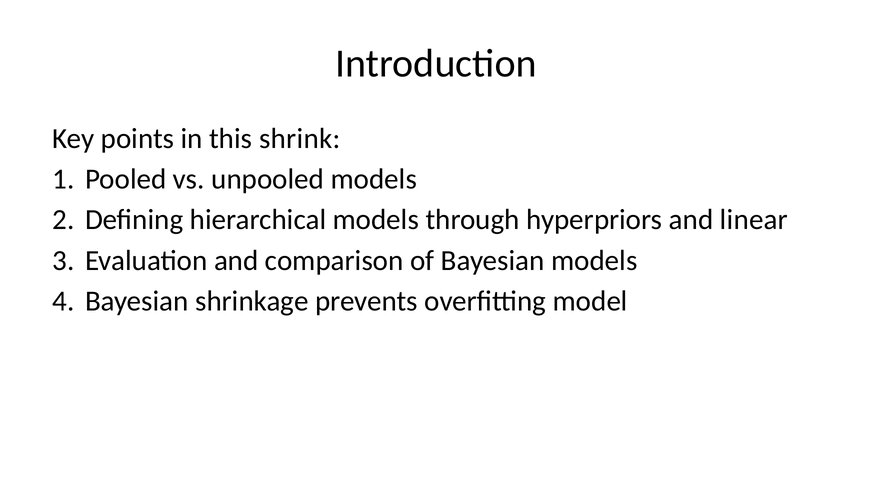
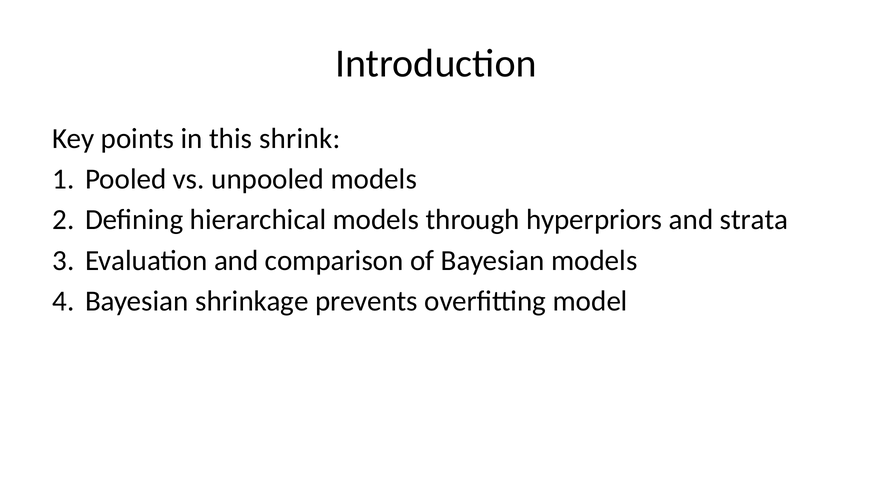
linear: linear -> strata
